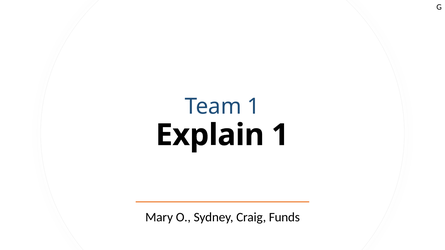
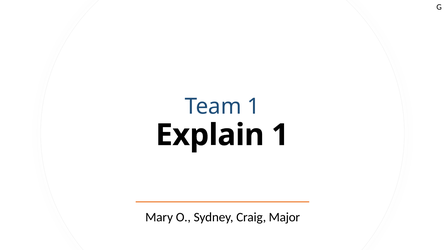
Funds: Funds -> Major
